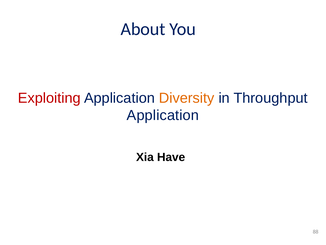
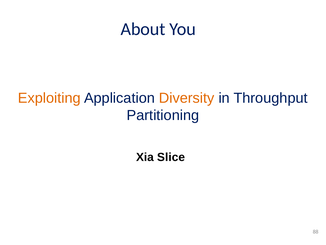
Exploiting colour: red -> orange
Application at (163, 115): Application -> Partitioning
Have: Have -> Slice
